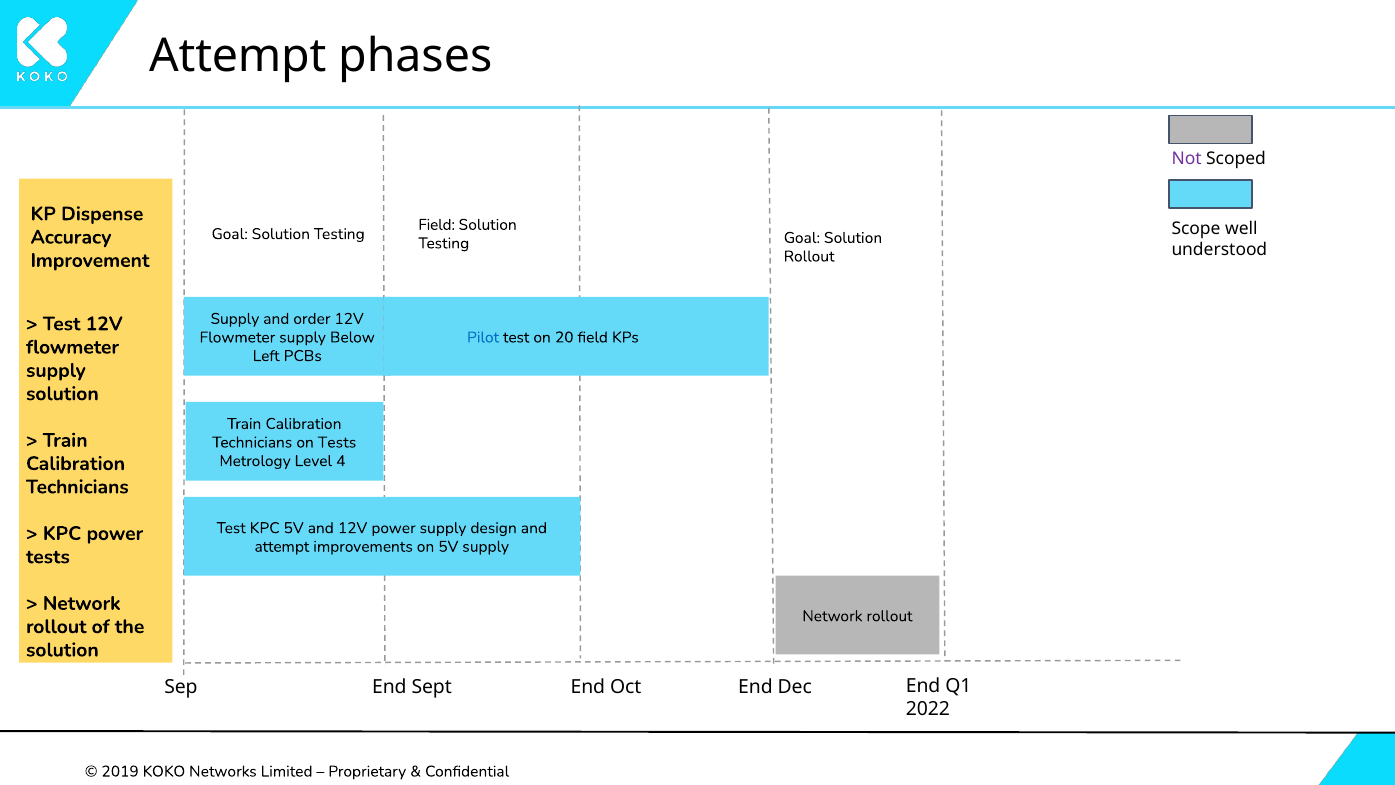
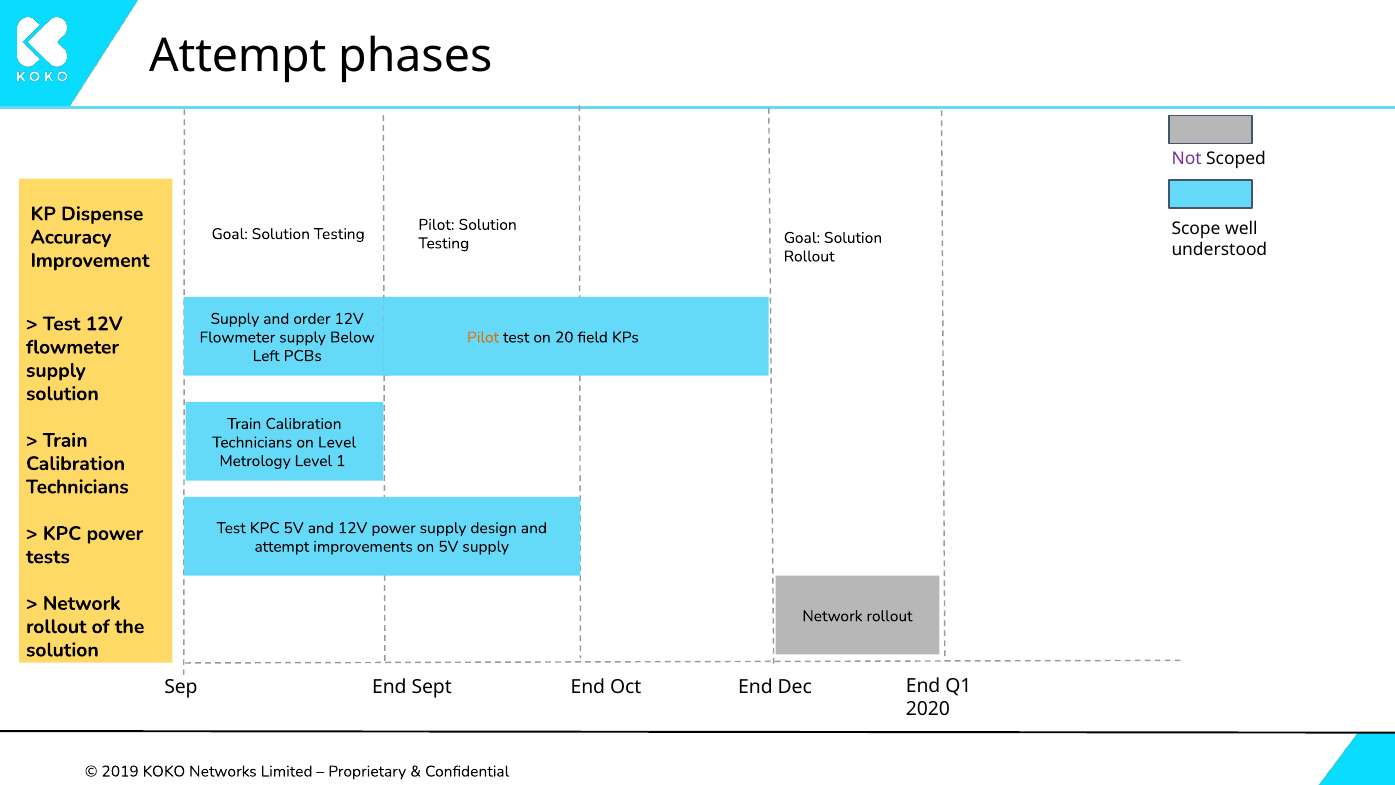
Field at (437, 225): Field -> Pilot
Pilot at (483, 337) colour: blue -> orange
on Tests: Tests -> Level
4: 4 -> 1
2022: 2022 -> 2020
